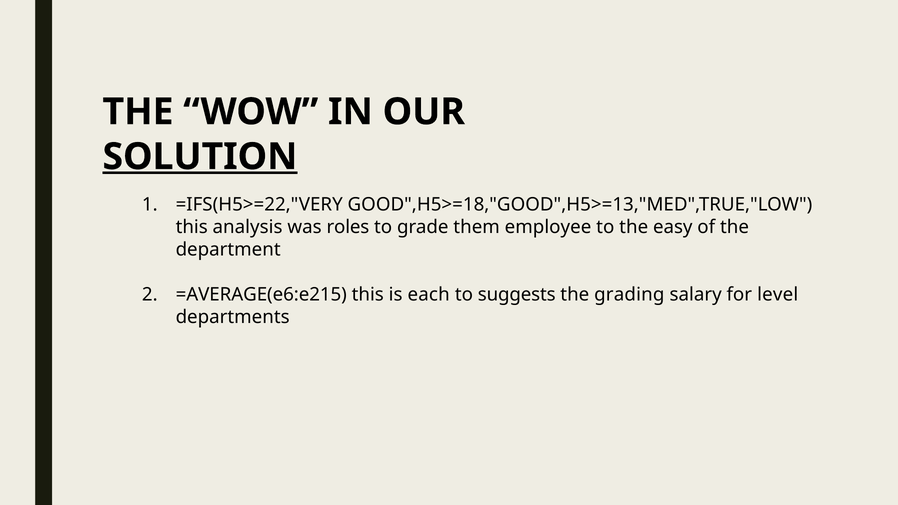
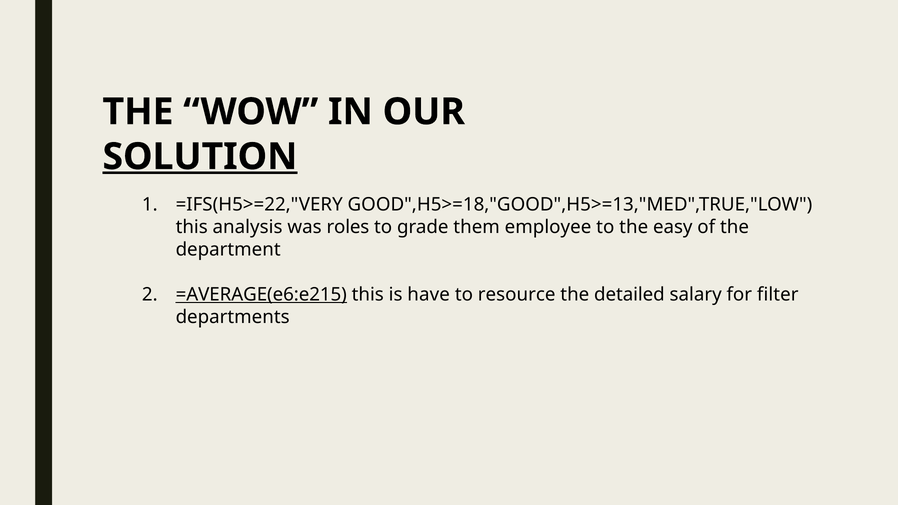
=AVERAGE(e6:e215 underline: none -> present
each: each -> have
suggests: suggests -> resource
grading: grading -> detailed
level: level -> filter
